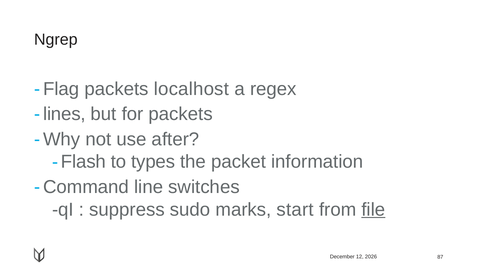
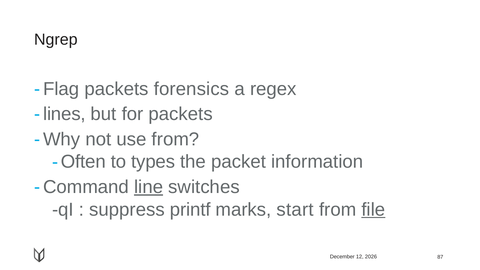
localhost: localhost -> forensics
use after: after -> from
Flash: Flash -> Often
line underline: none -> present
sudo: sudo -> printf
